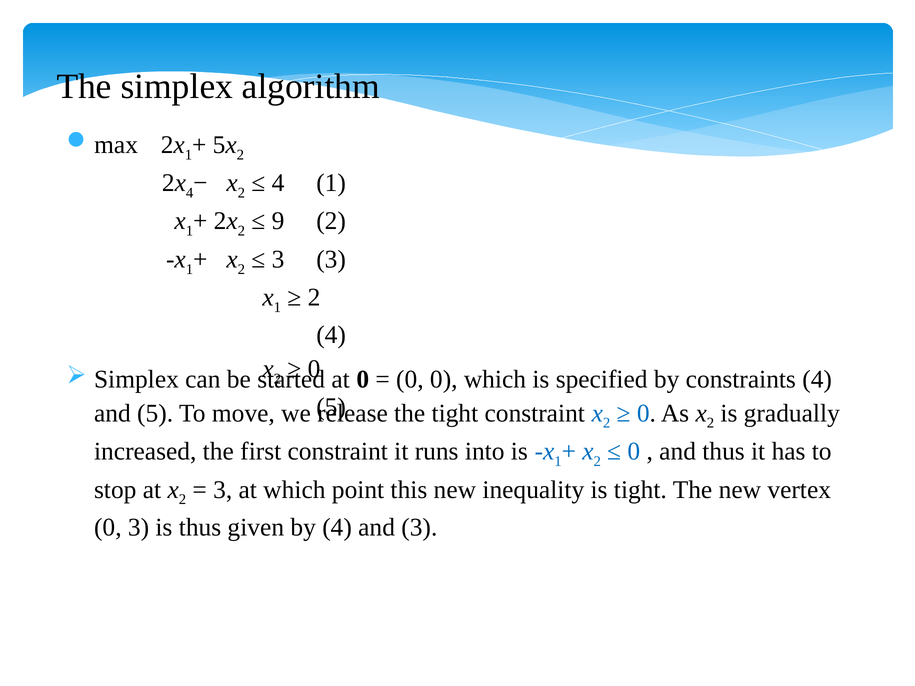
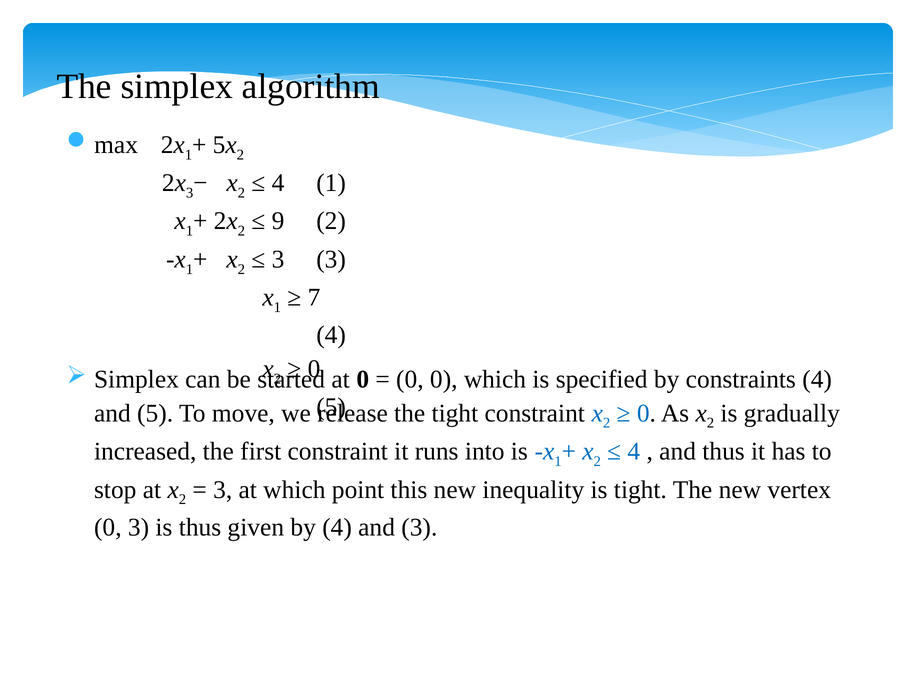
4 at (190, 193): 4 -> 3
2 at (314, 297): 2 -> 7
0 at (634, 452): 0 -> 4
